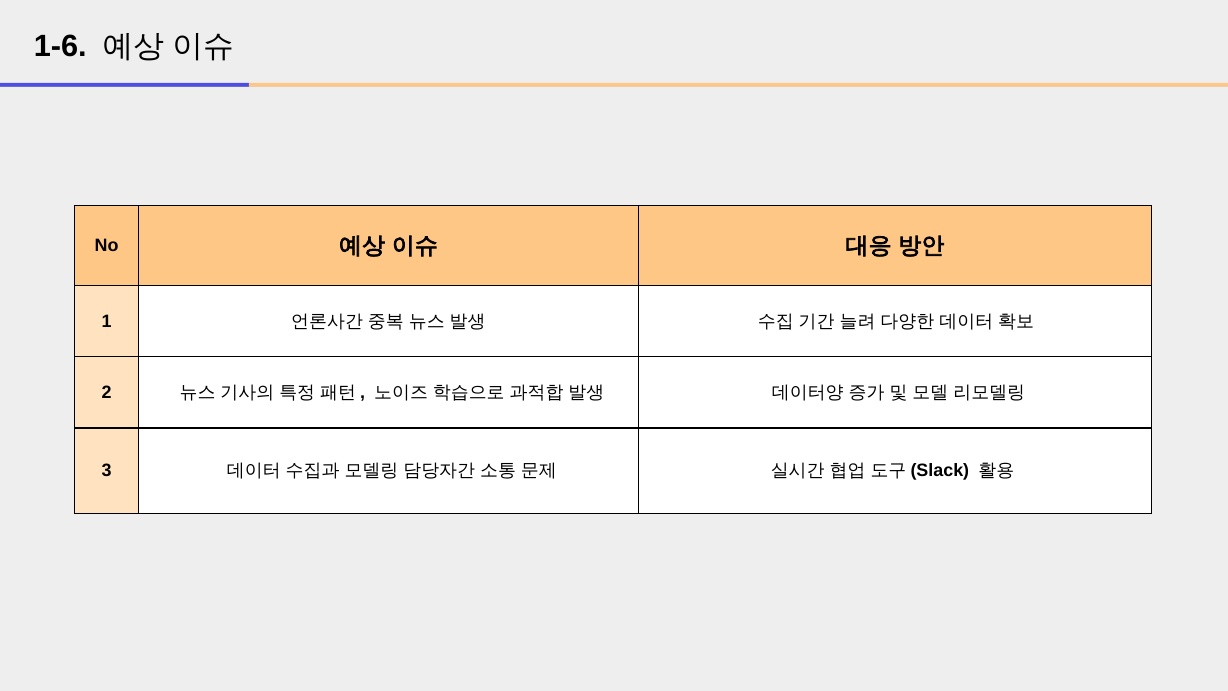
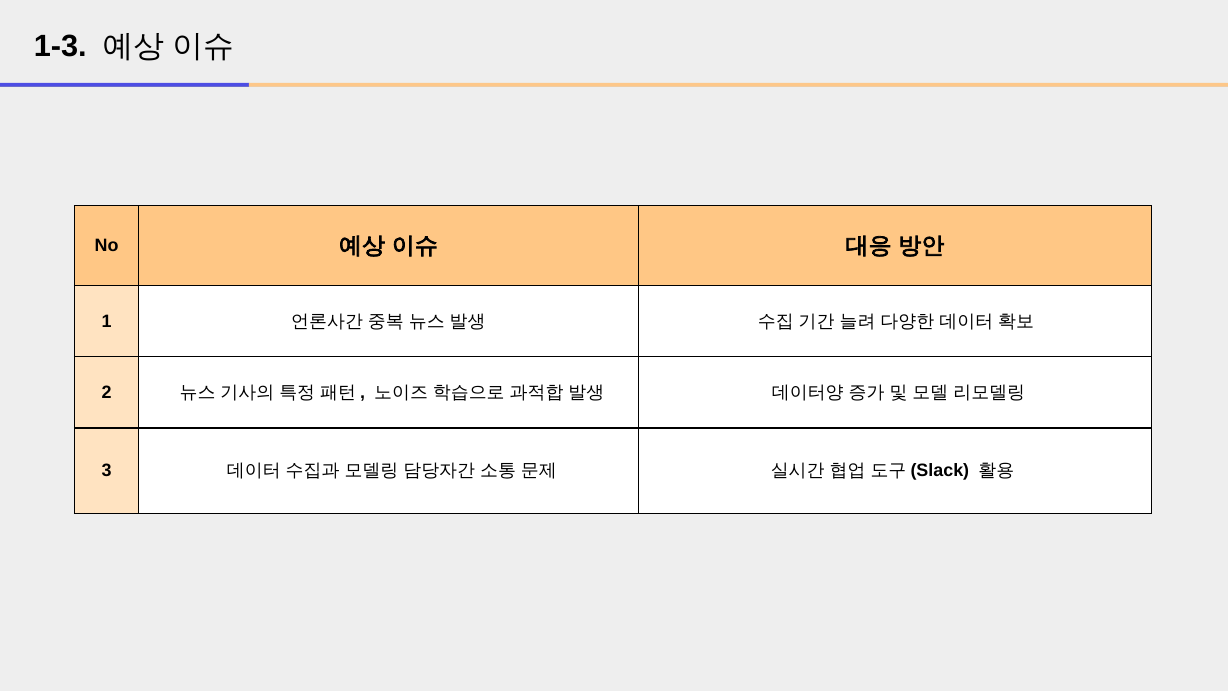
1-6: 1-6 -> 1-3
